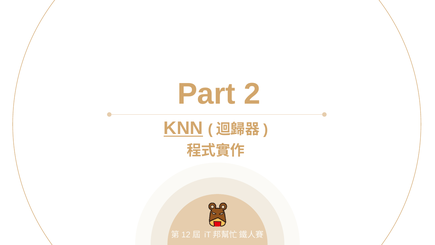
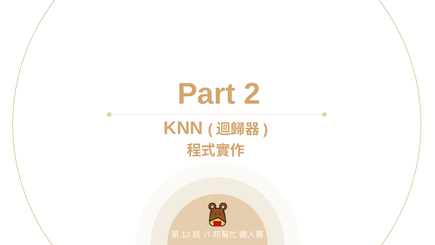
KNN underline: present -> none
